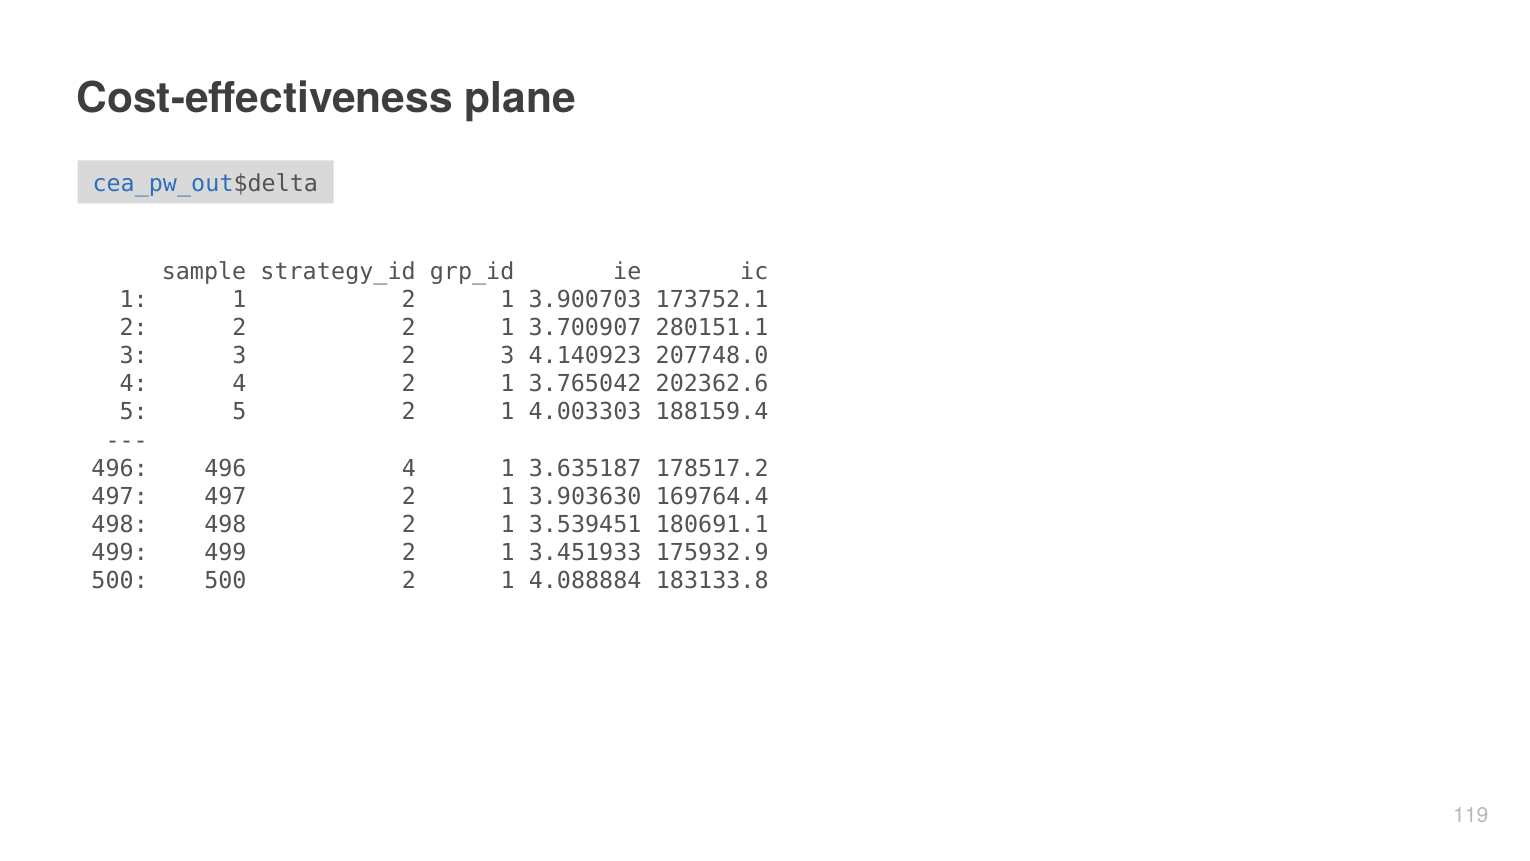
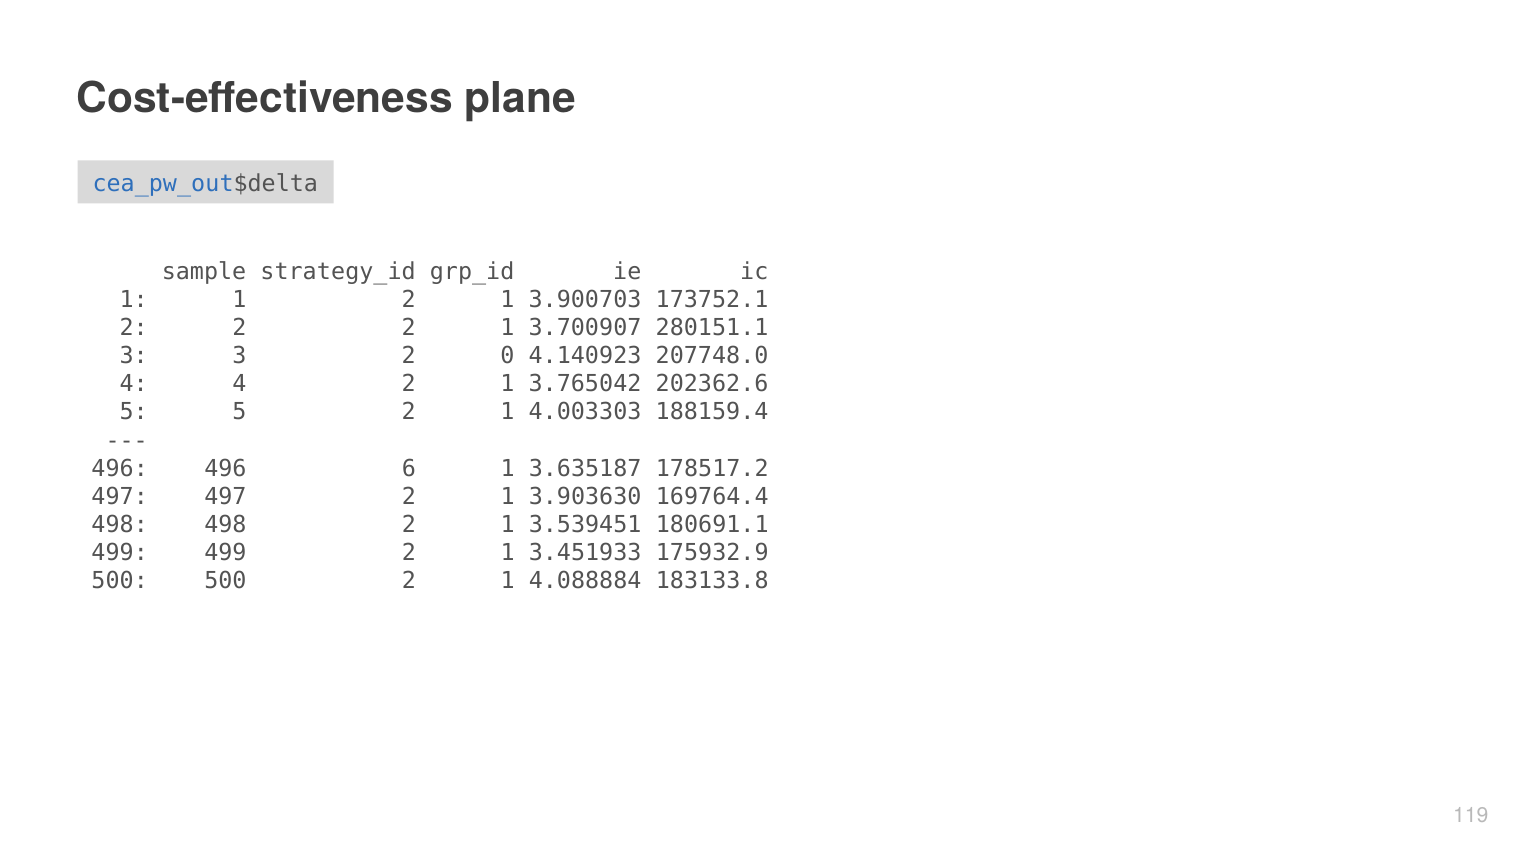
2 3: 3 -> 0
496 4: 4 -> 6
